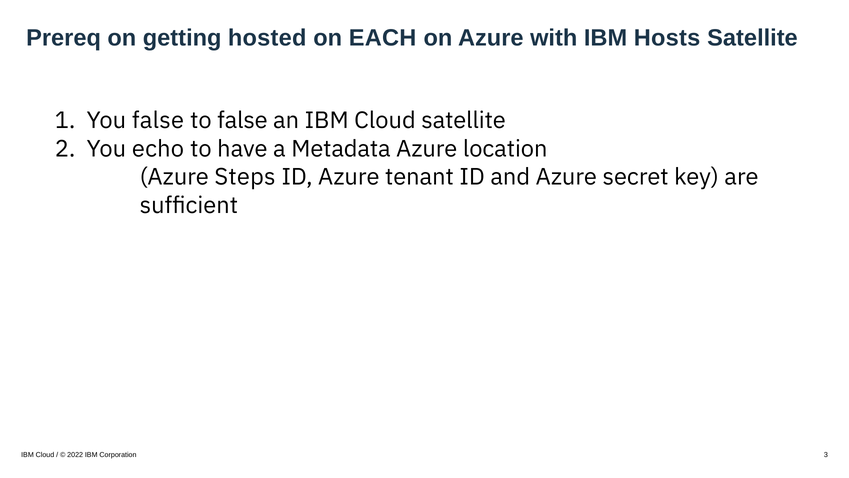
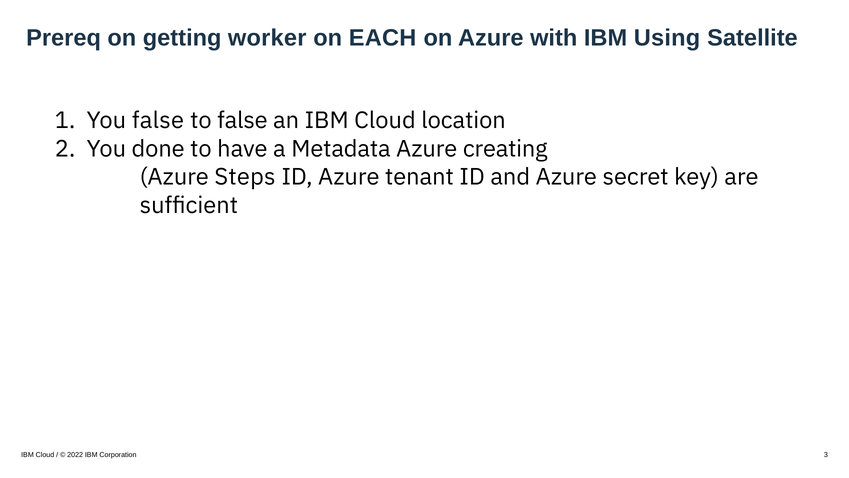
hosted: hosted -> worker
Hosts: Hosts -> Using
Cloud satellite: satellite -> location
echo: echo -> done
location: location -> creating
